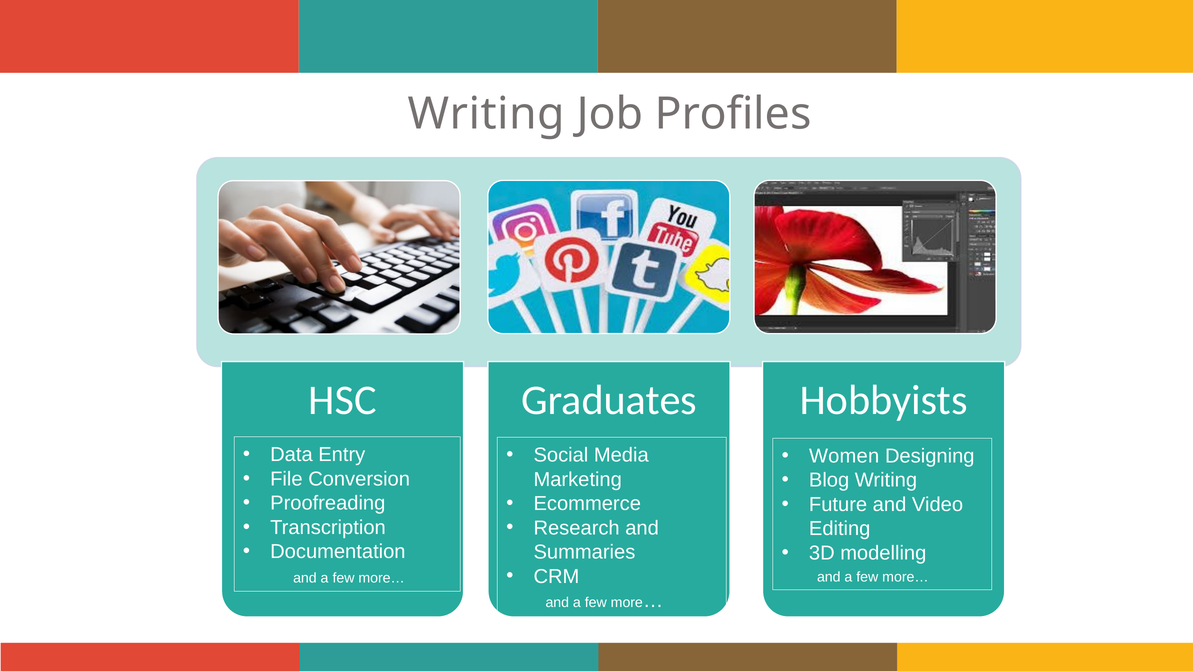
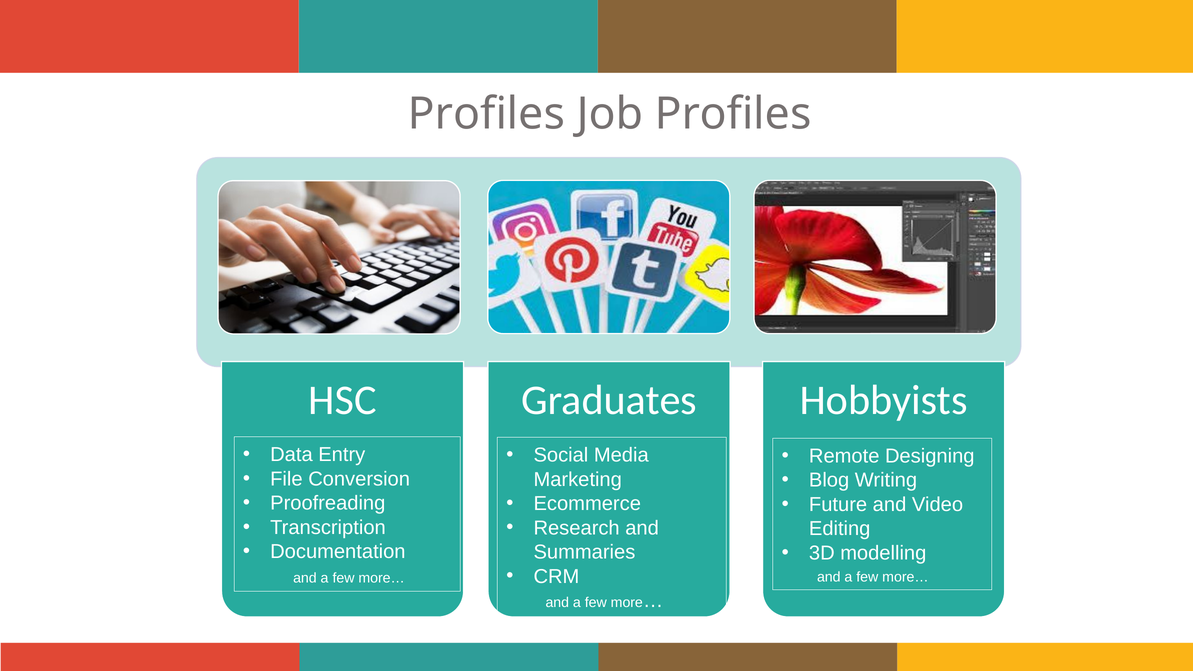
Writing at (486, 114): Writing -> Profiles
Women: Women -> Remote
